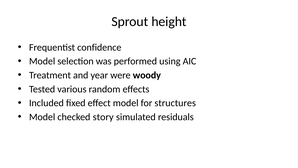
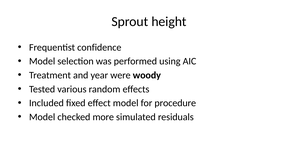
structures: structures -> procedure
story: story -> more
